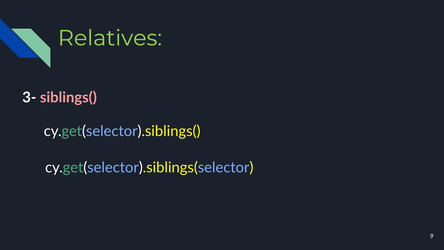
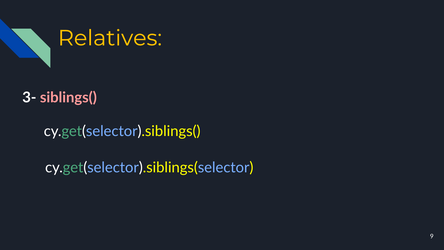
Relatives colour: light green -> yellow
